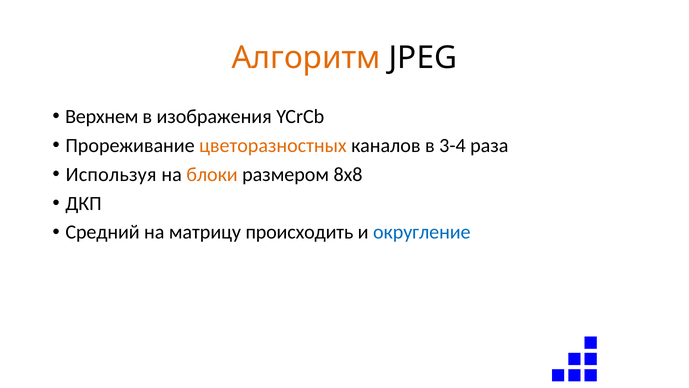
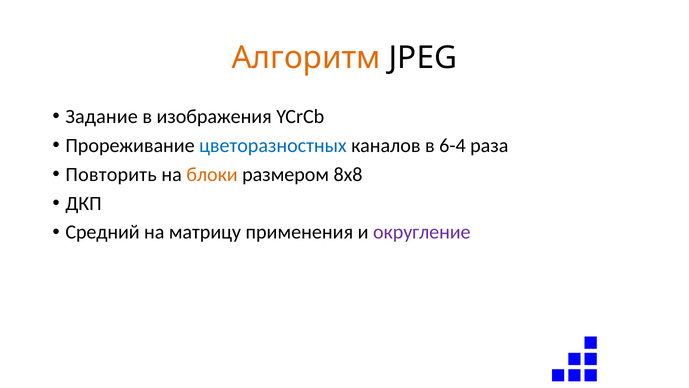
Верхнем: Верхнем -> Задание
цветоразностных colour: orange -> blue
3-4: 3-4 -> 6-4
Используя: Используя -> Повторить
происходить: происходить -> применения
округление colour: blue -> purple
